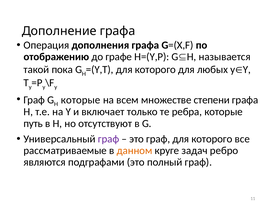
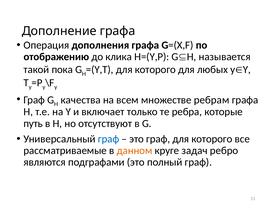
графе: графе -> клика
H которые: которые -> качества
степени: степени -> ребрам
граф at (109, 139) colour: purple -> blue
